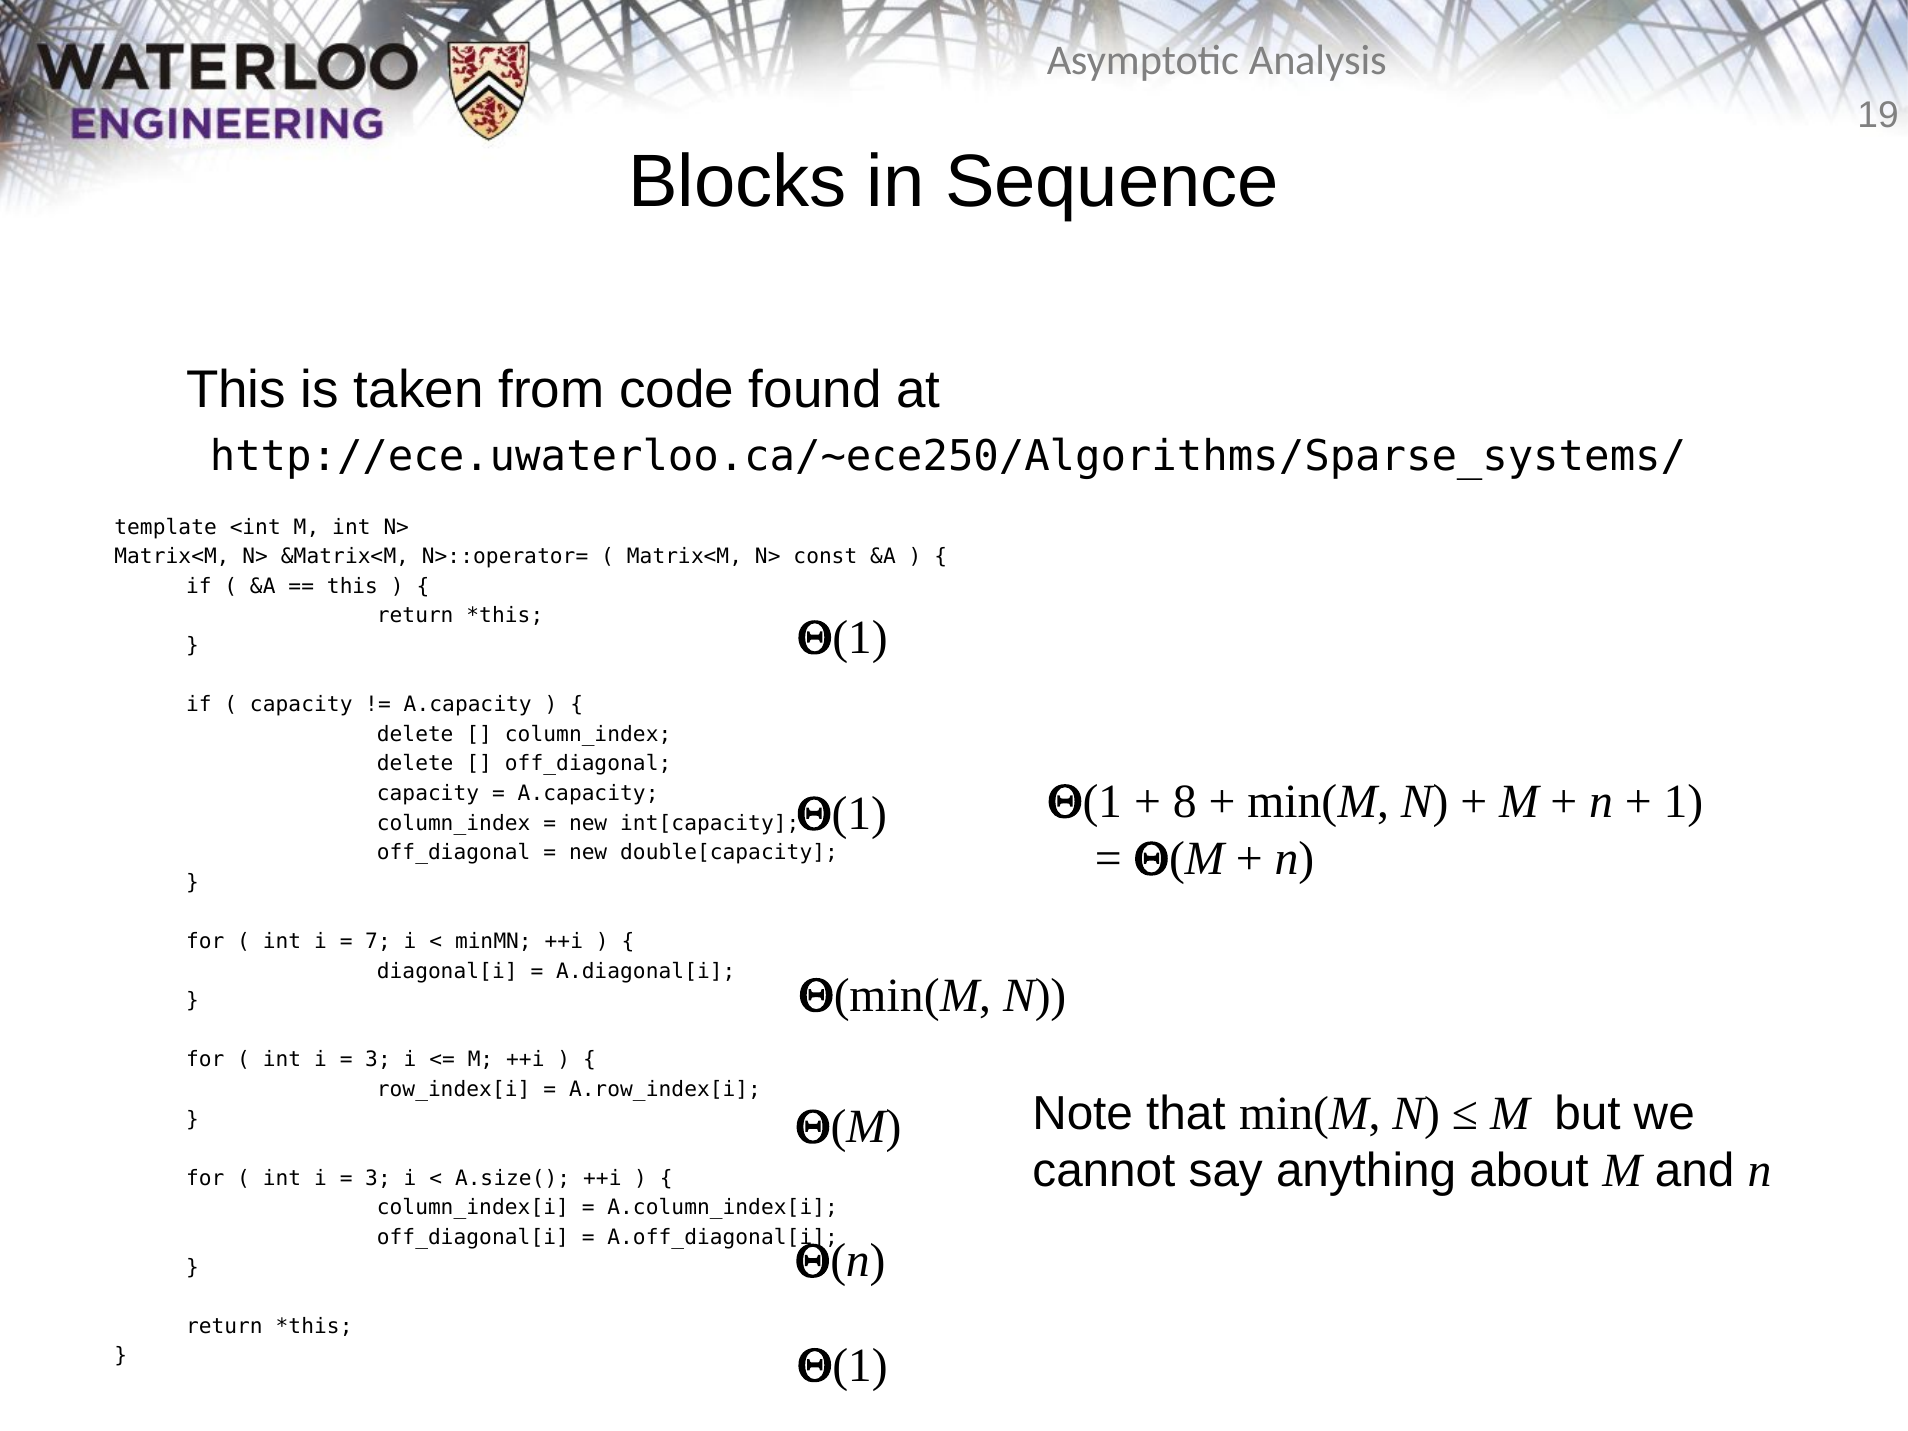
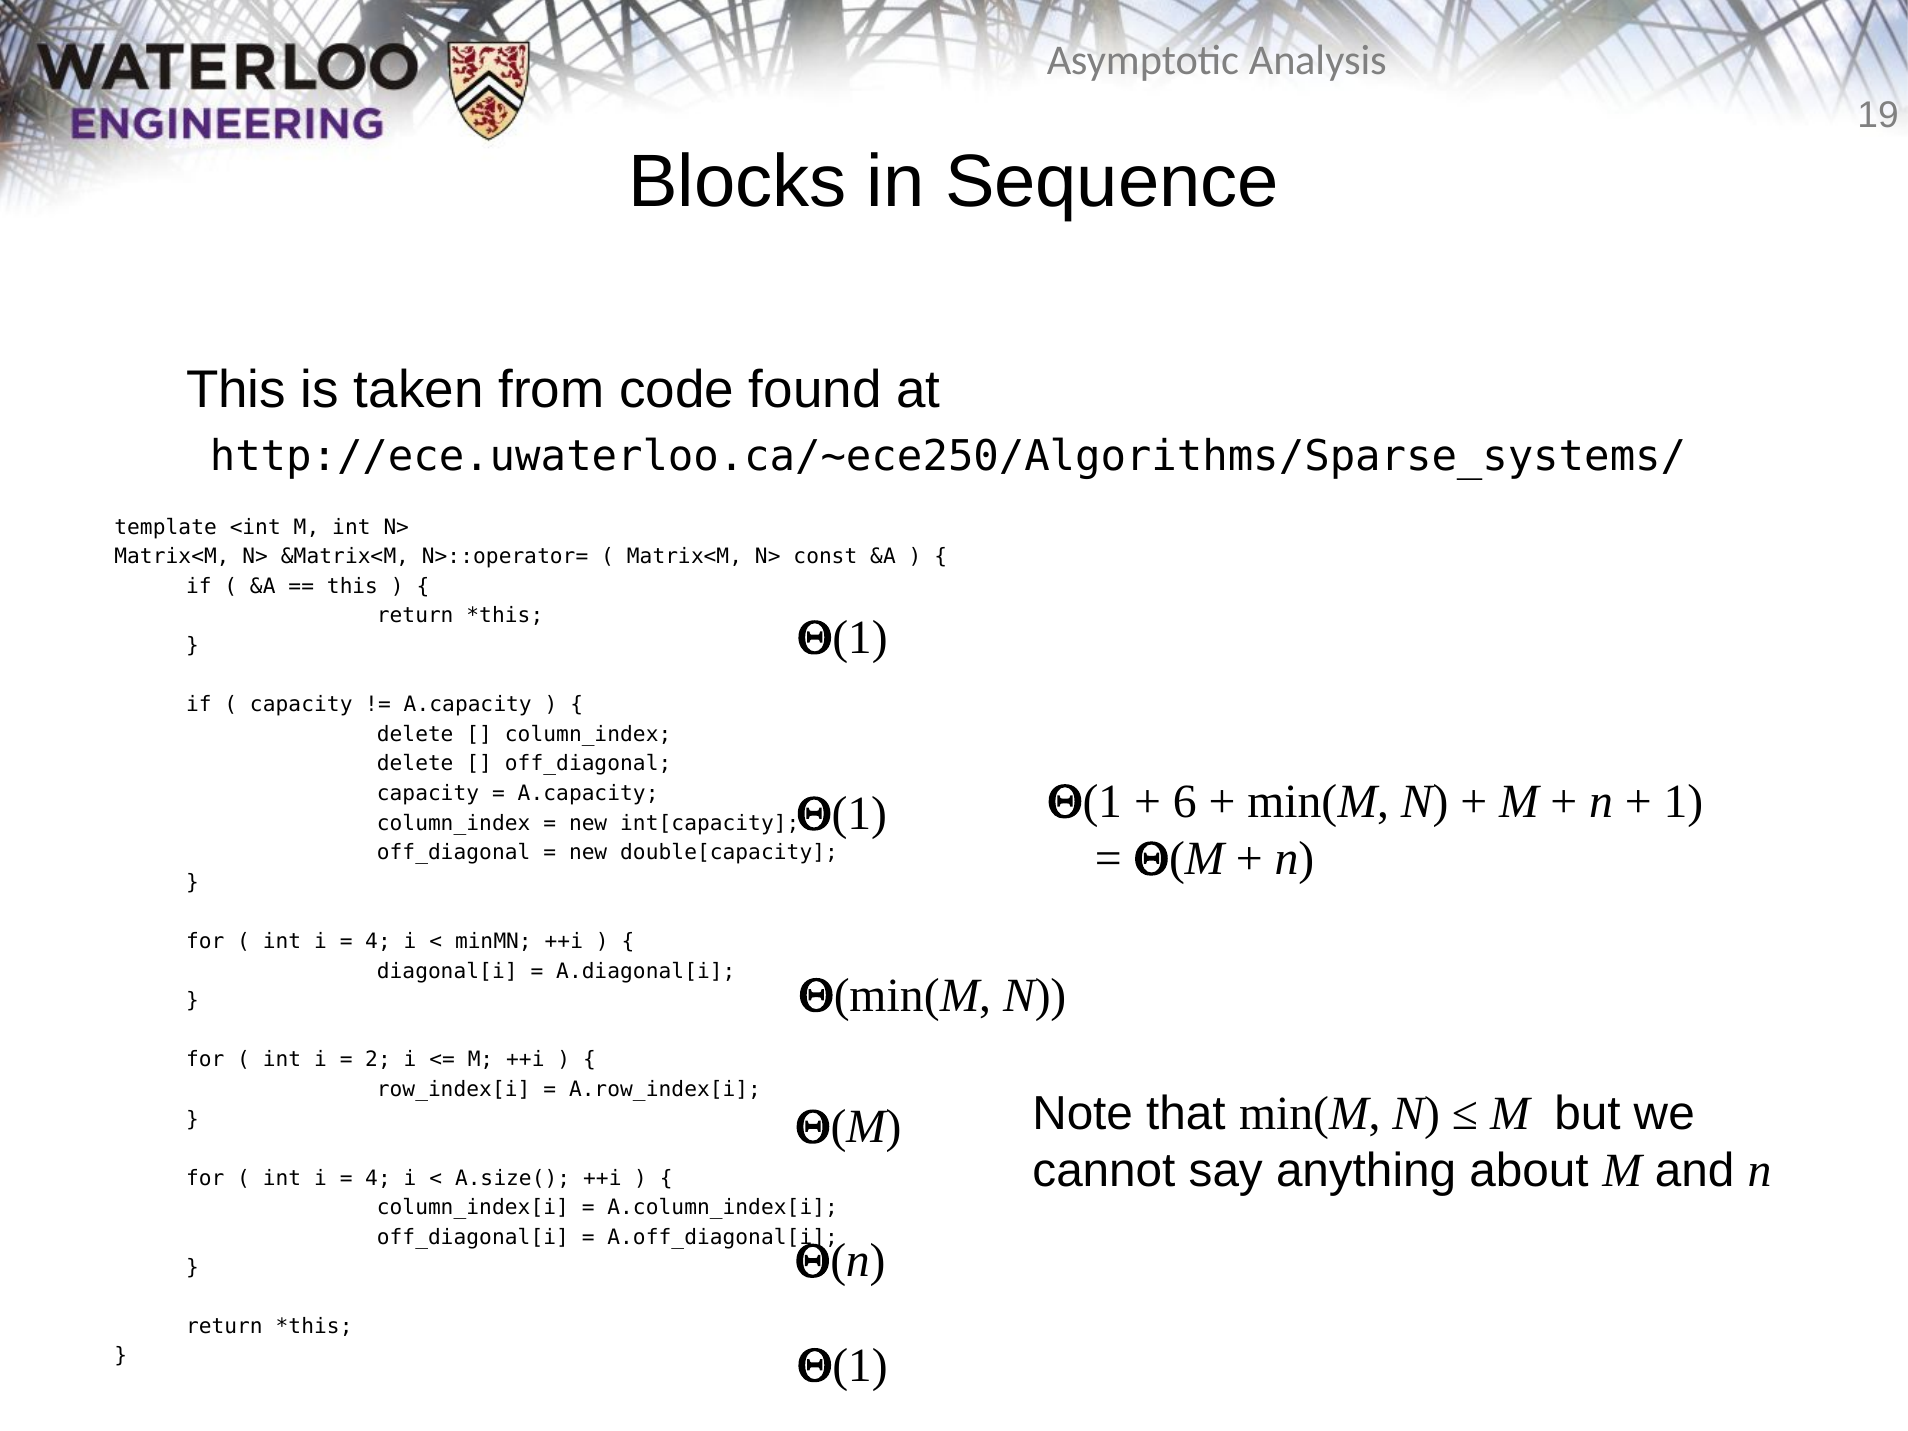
8: 8 -> 6
7 at (378, 941): 7 -> 4
3 at (378, 1060): 3 -> 2
3 at (378, 1178): 3 -> 4
